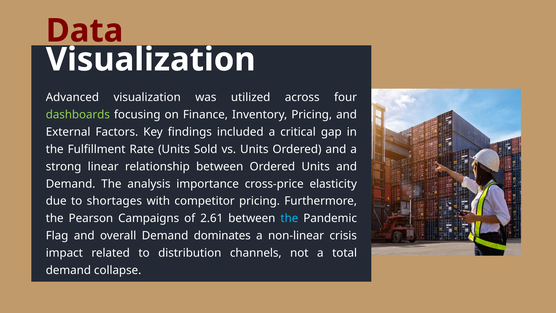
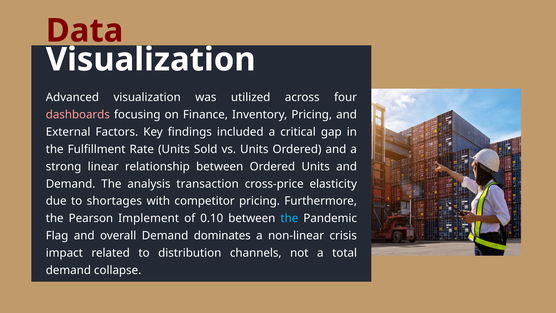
dashboards colour: light green -> pink
importance: importance -> transaction
Campaigns: Campaigns -> Implement
2.61: 2.61 -> 0.10
